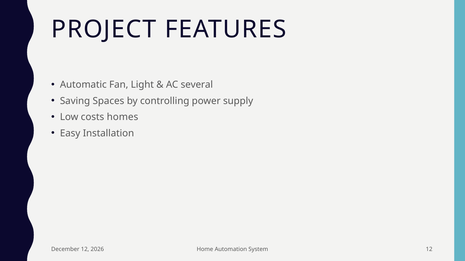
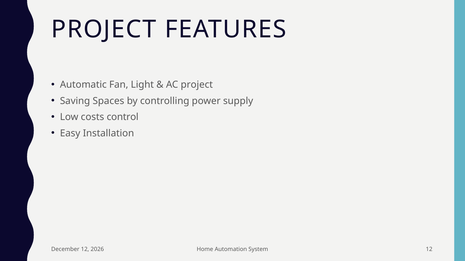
AC several: several -> project
homes: homes -> control
